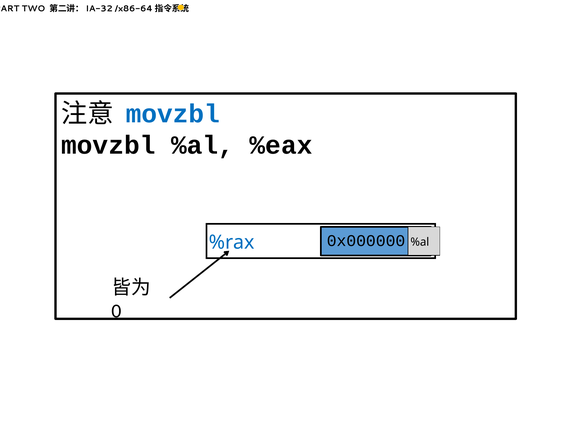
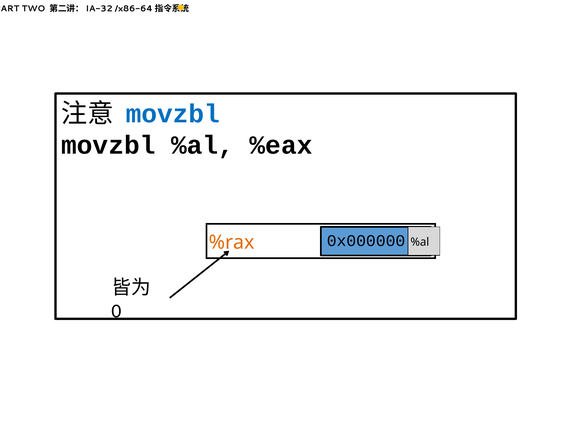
%rax colour: blue -> orange
